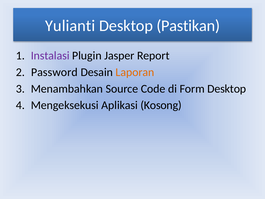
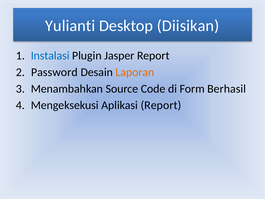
Pastikan: Pastikan -> Diisikan
Instalasi colour: purple -> blue
Form Desktop: Desktop -> Berhasil
Aplikasi Kosong: Kosong -> Report
